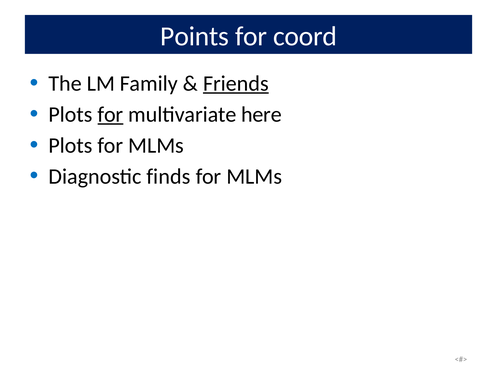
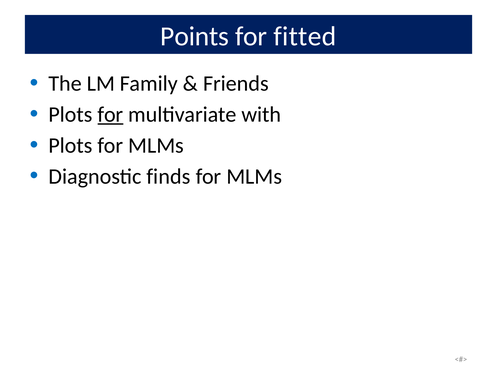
coord: coord -> fitted
Friends underline: present -> none
here: here -> with
